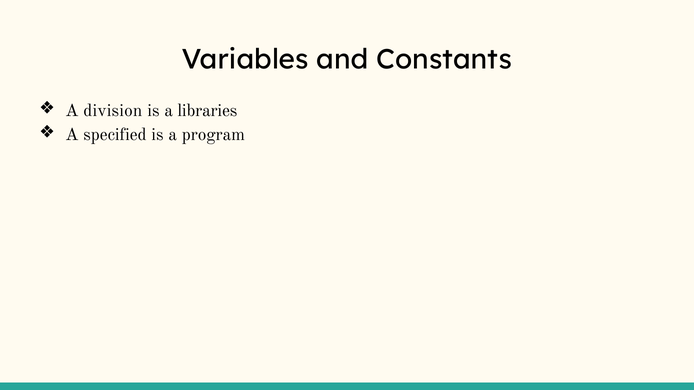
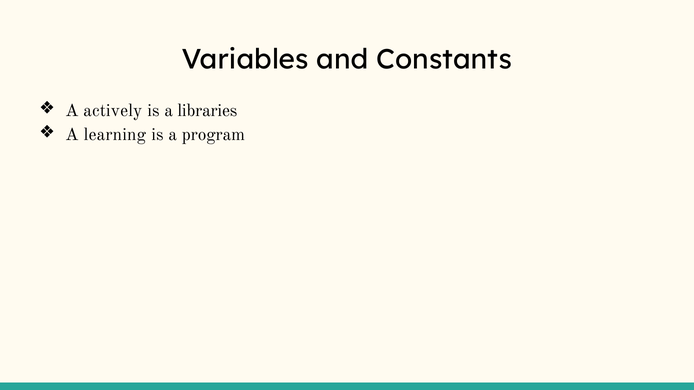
division: division -> actively
specified: specified -> learning
